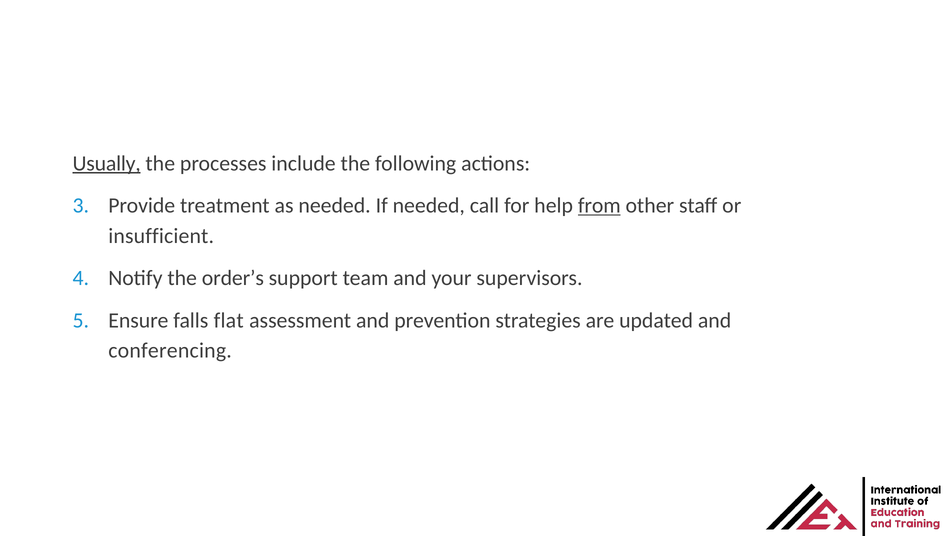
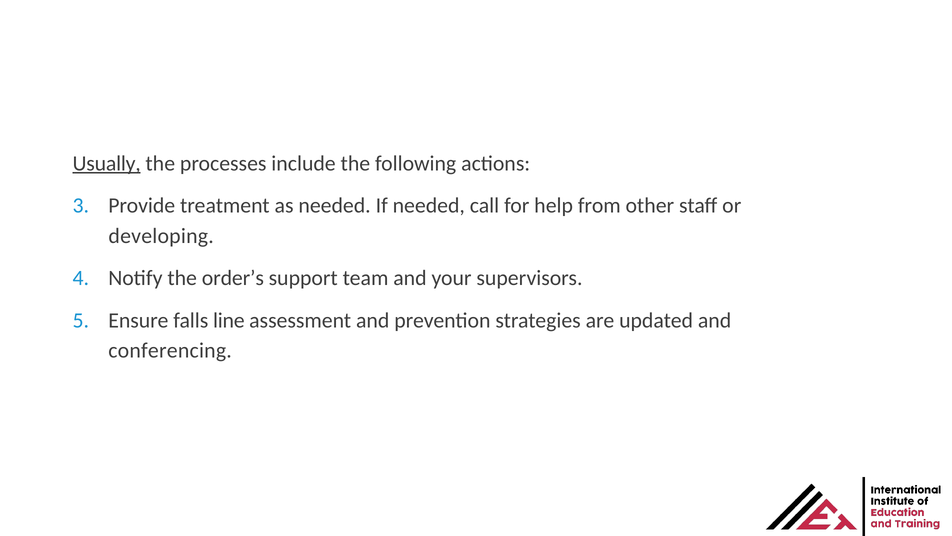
from underline: present -> none
insufficient: insufficient -> developing
flat: flat -> line
